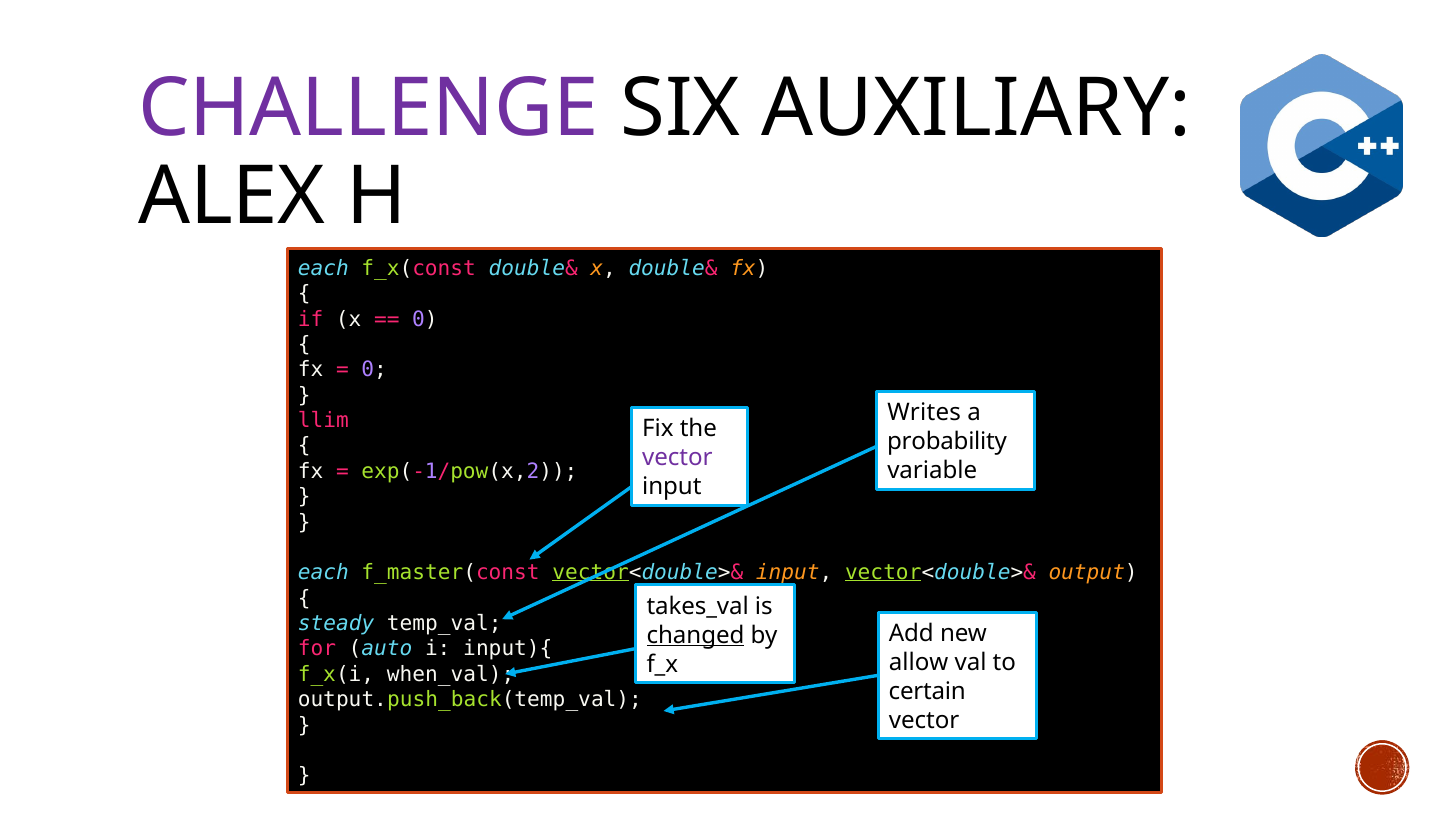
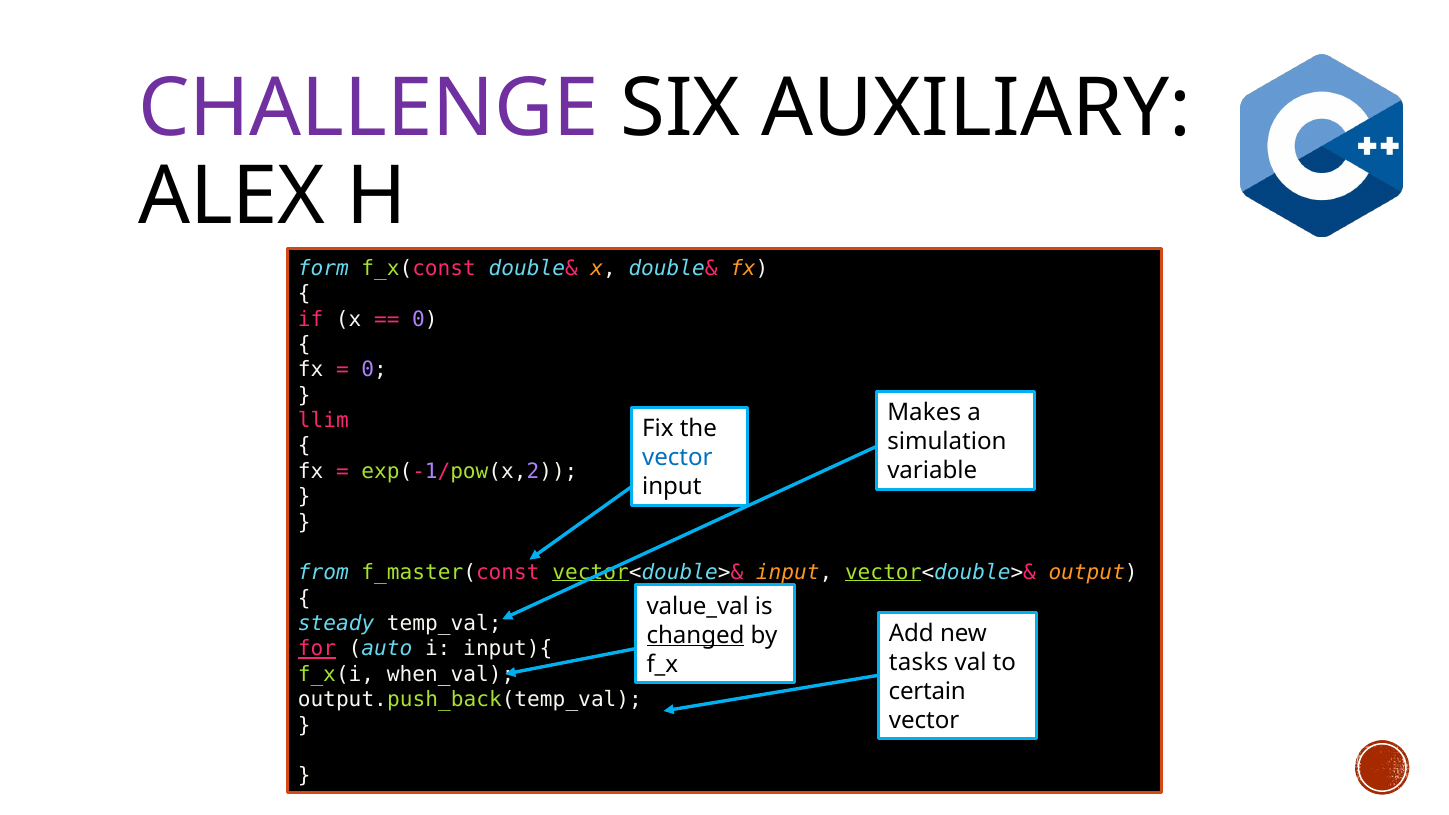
each at (323, 268): each -> form
Writes: Writes -> Makes
probability: probability -> simulation
vector at (677, 458) colour: purple -> blue
each at (323, 573): each -> from
takes_val: takes_val -> value_val
for underline: none -> present
allow: allow -> tasks
